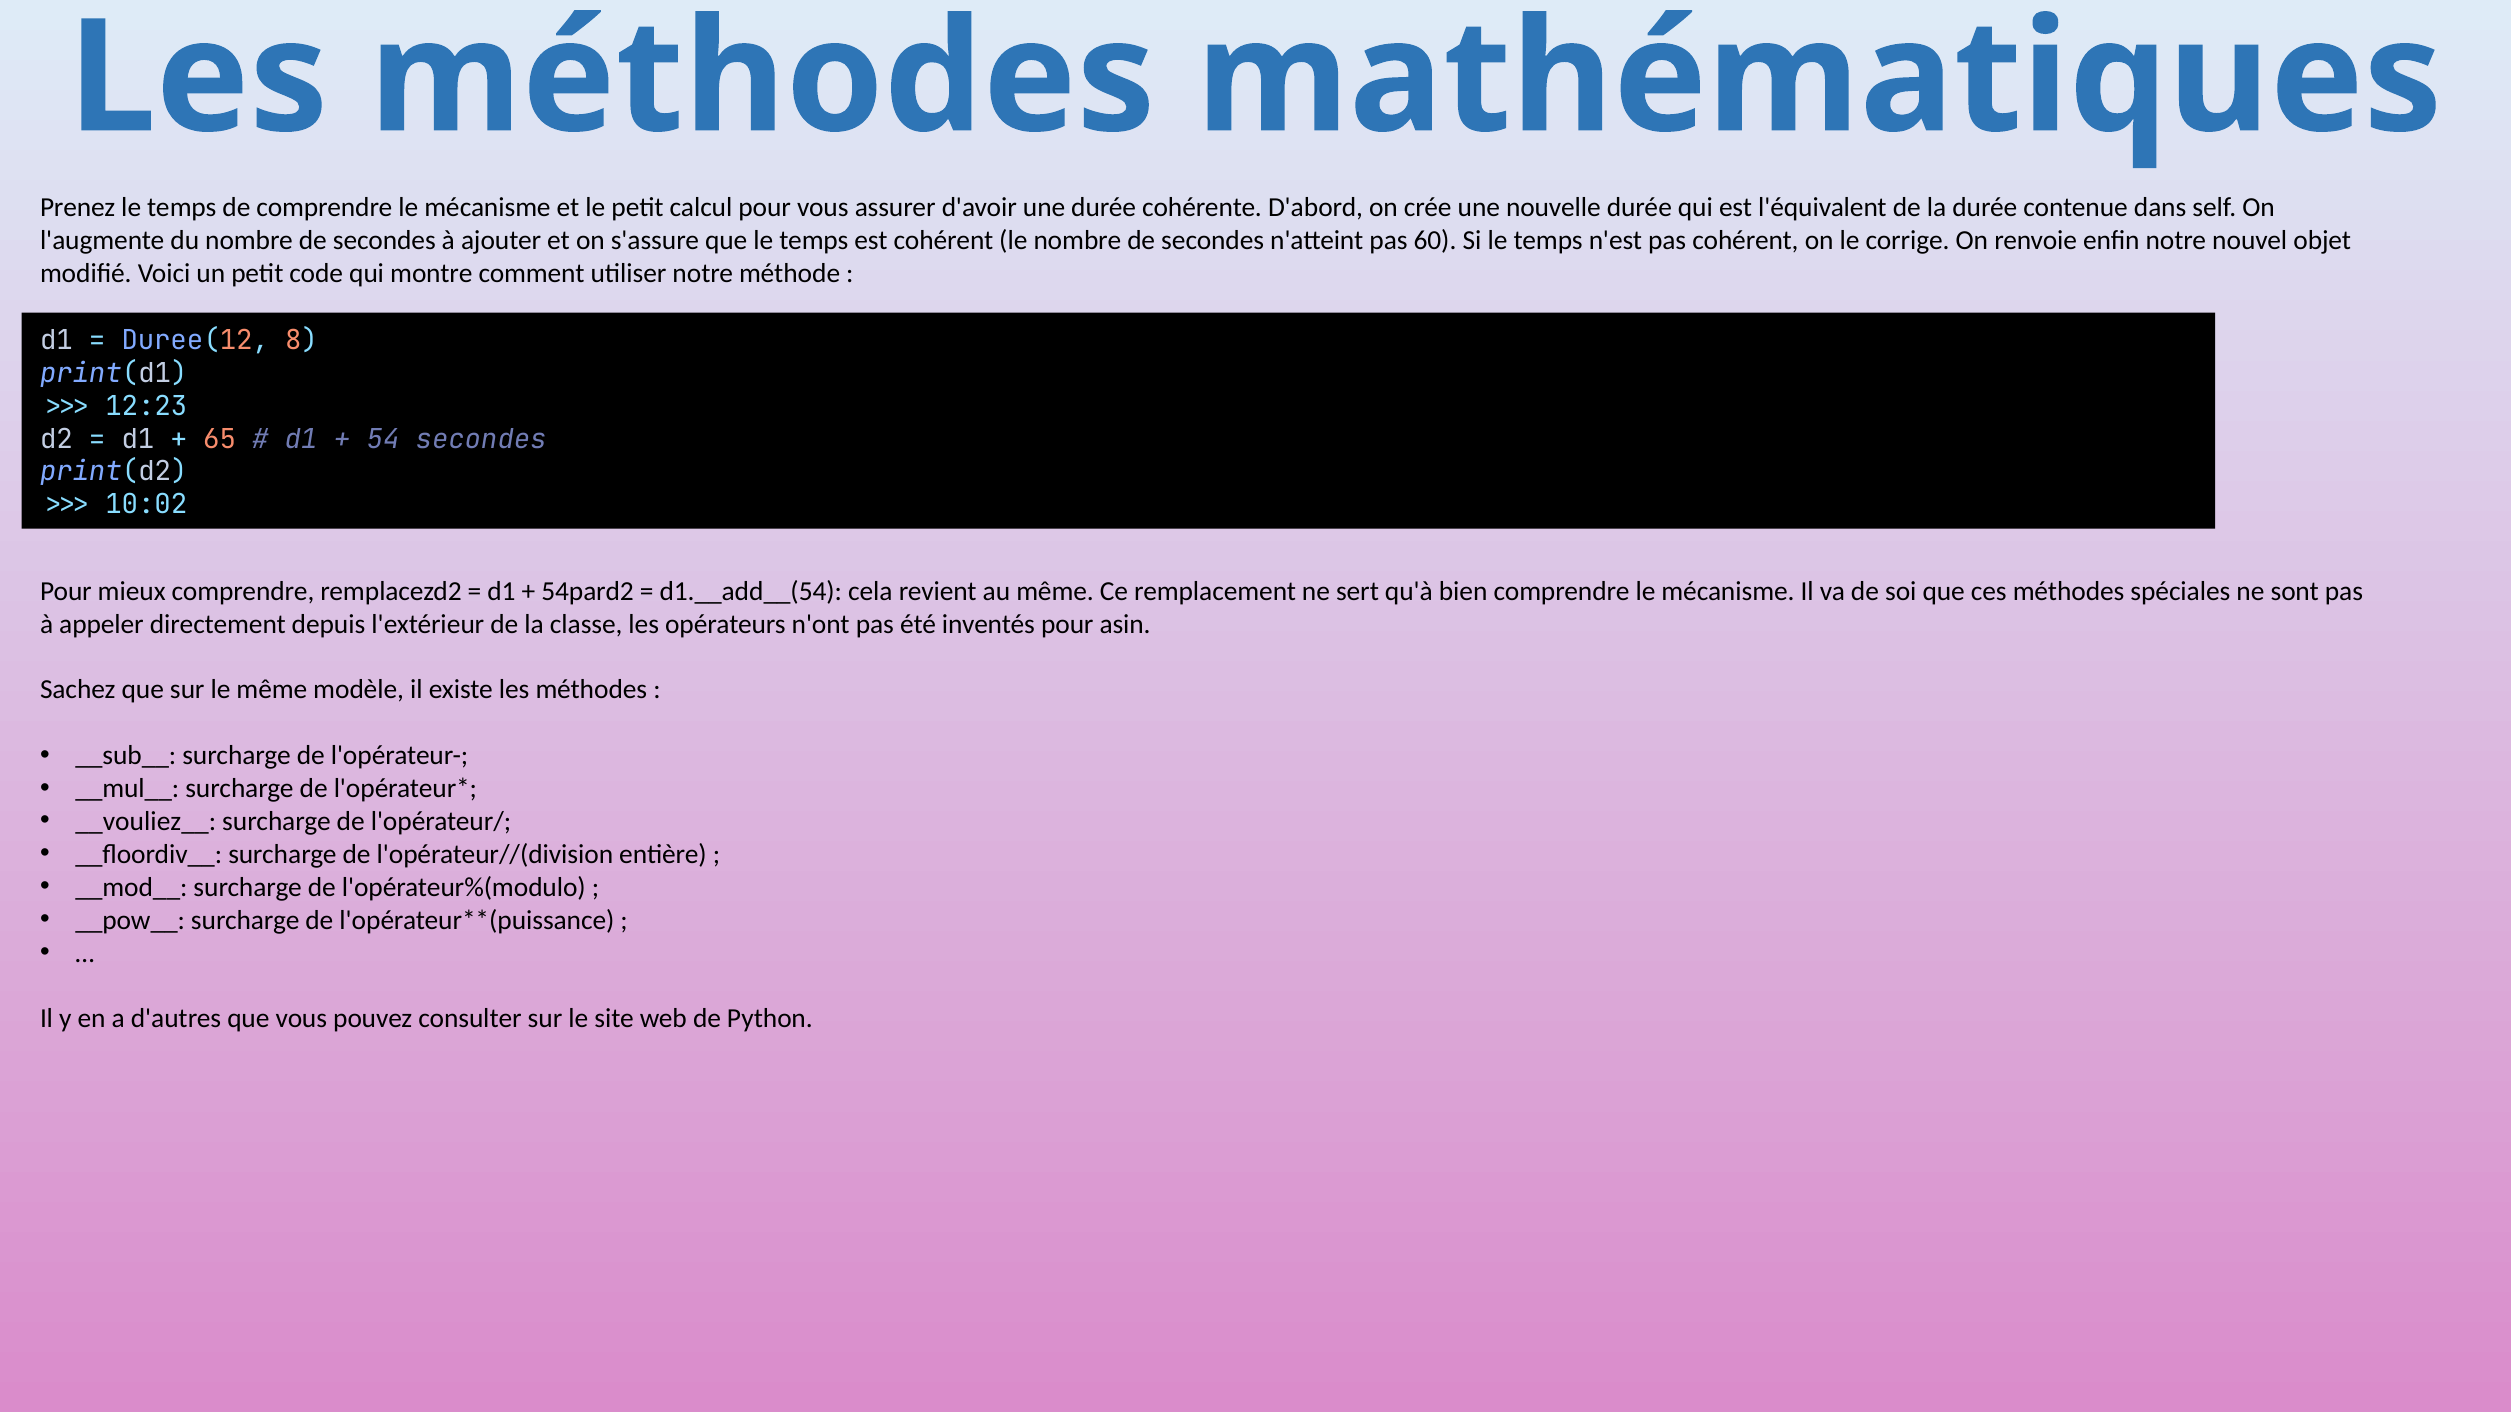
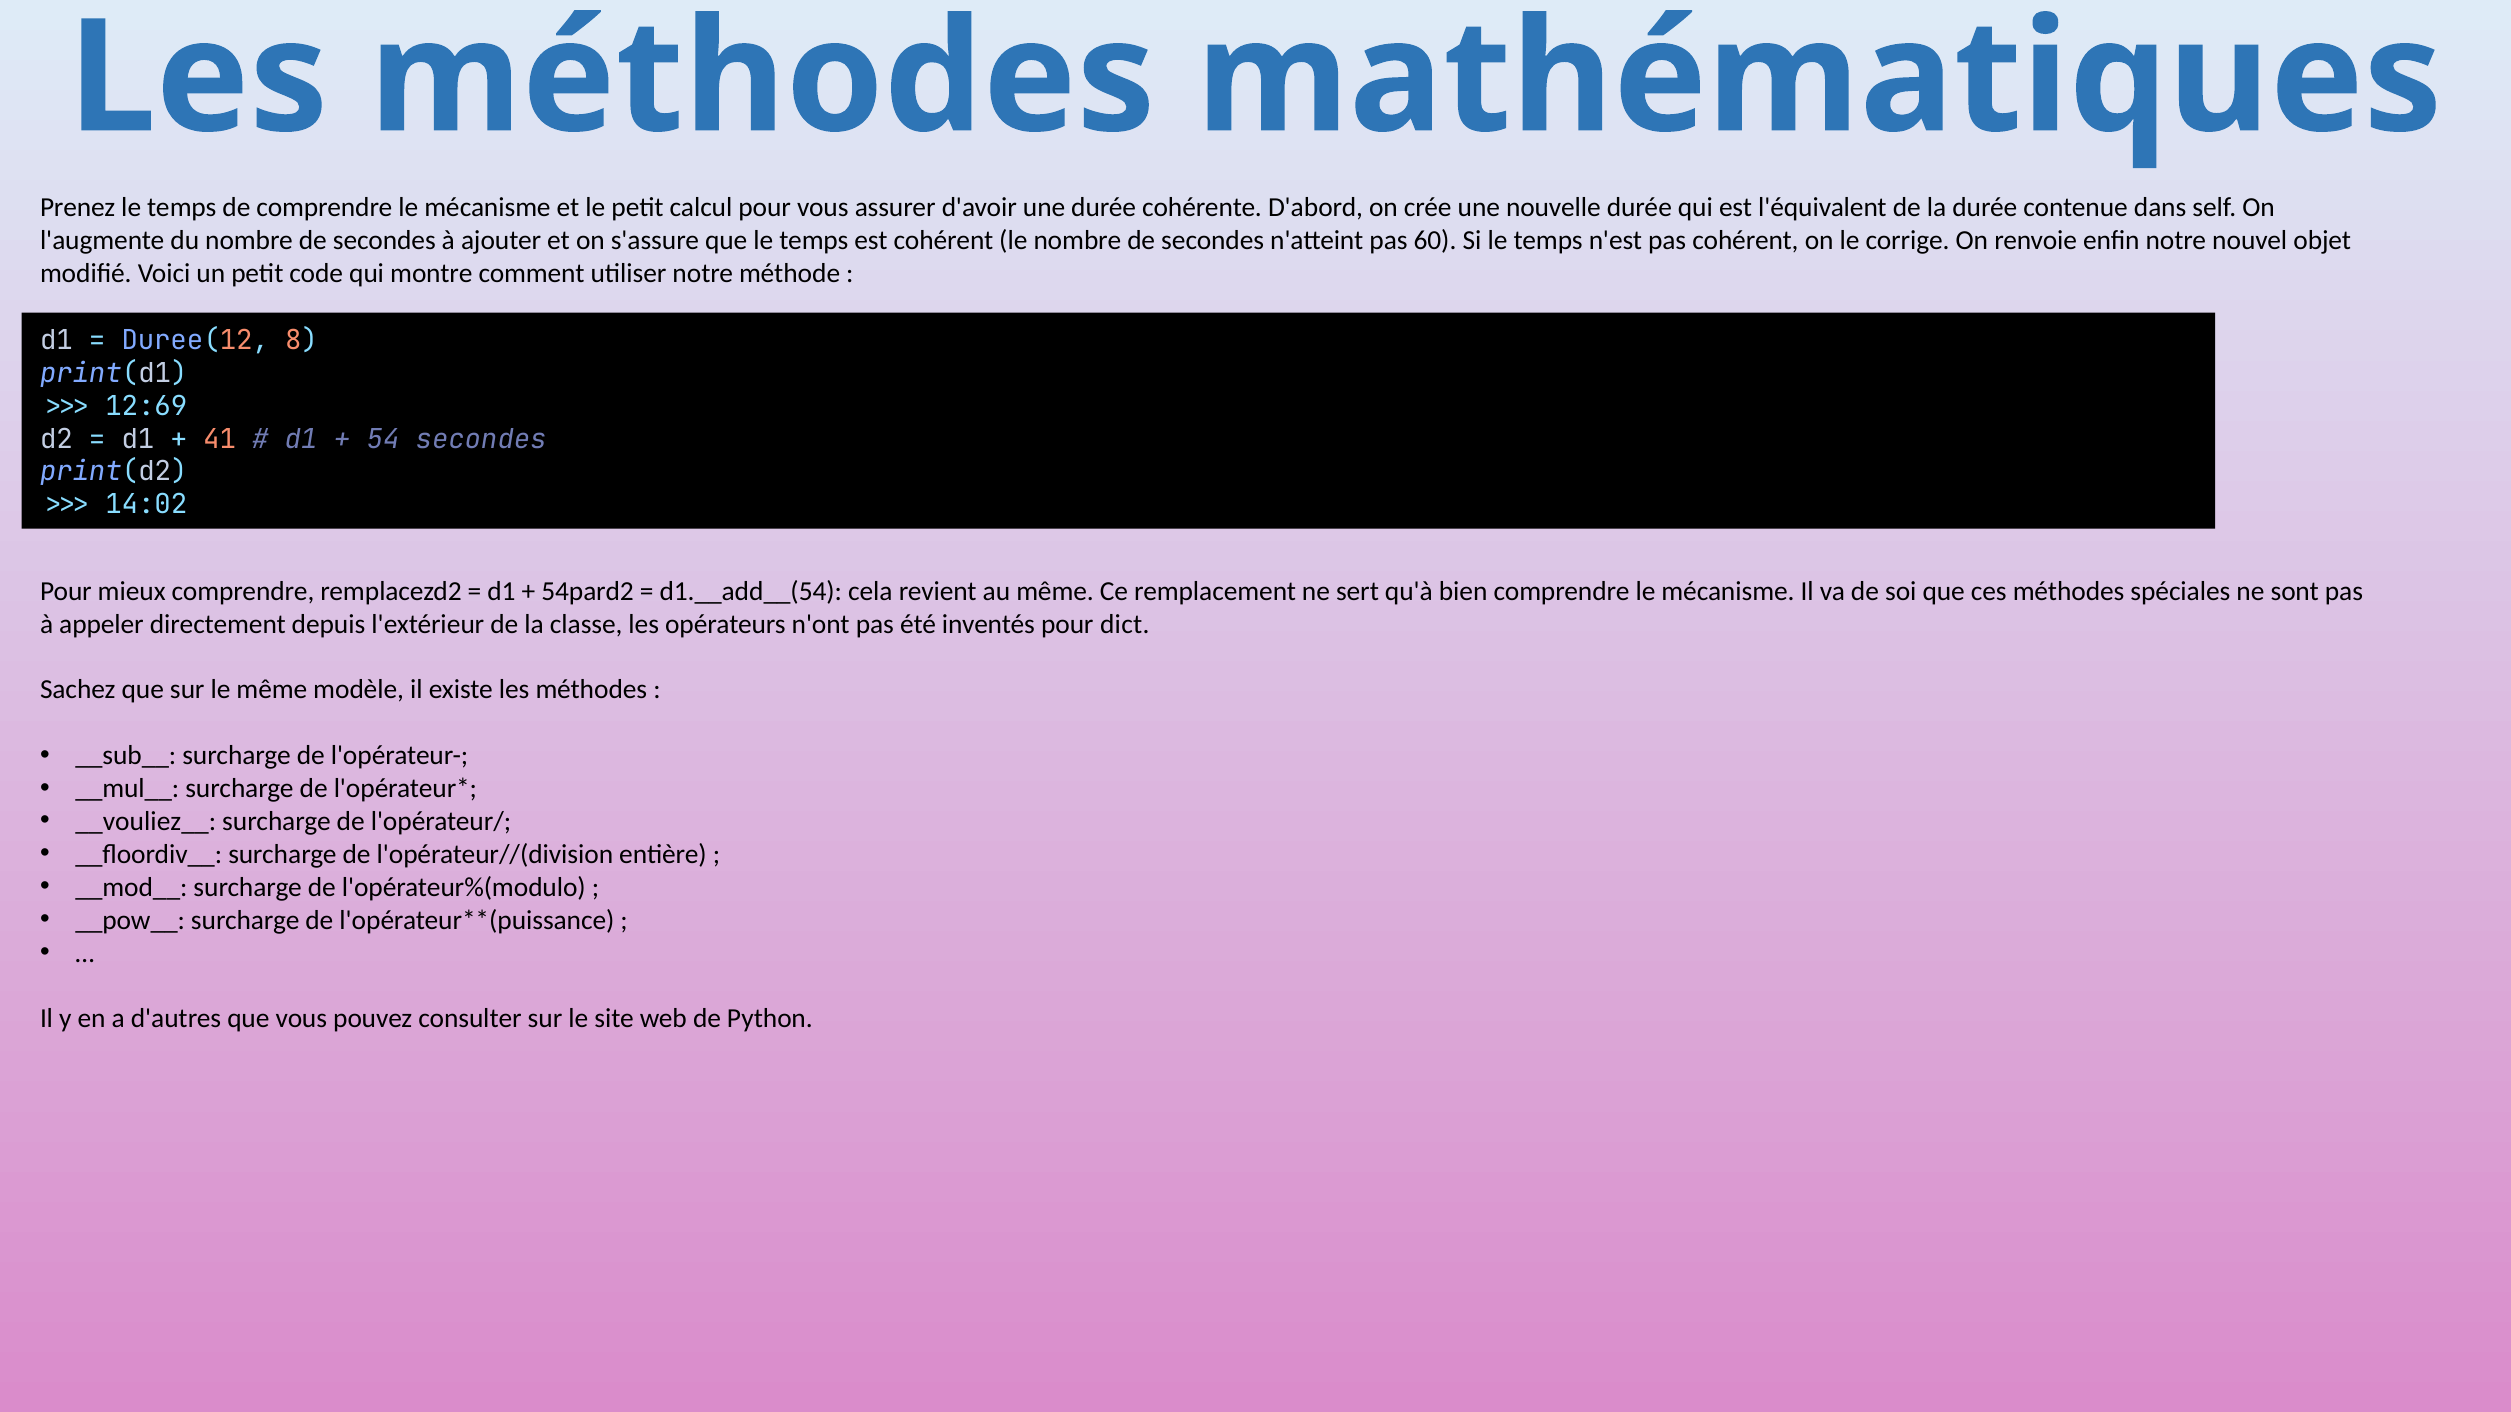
12:23: 12:23 -> 12:69
65: 65 -> 41
10:02: 10:02 -> 14:02
asin: asin -> dict
